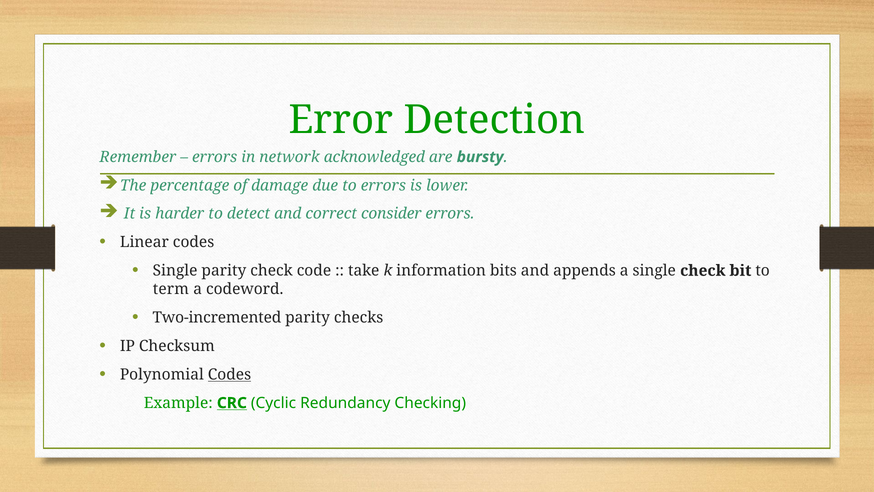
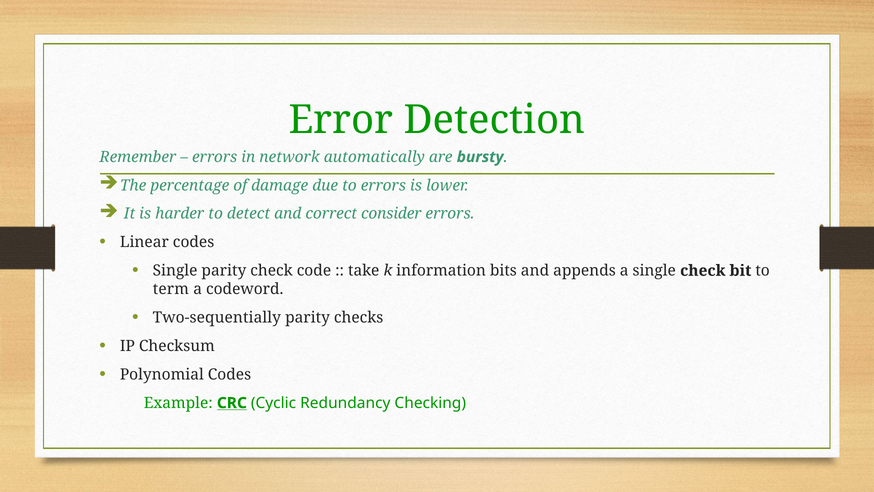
acknowledged: acknowledged -> automatically
Two-incremented: Two-incremented -> Two-sequentially
Codes at (229, 374) underline: present -> none
